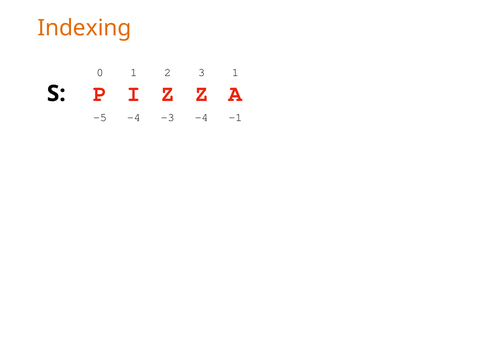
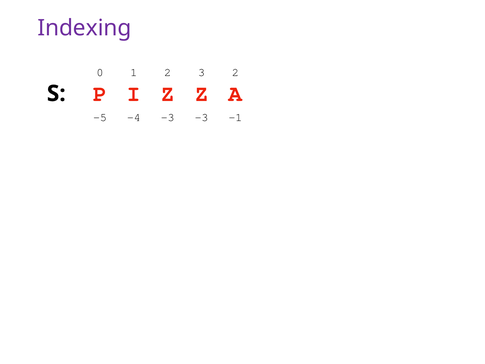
Indexing colour: orange -> purple
3 1: 1 -> 2
-3 -4: -4 -> -3
